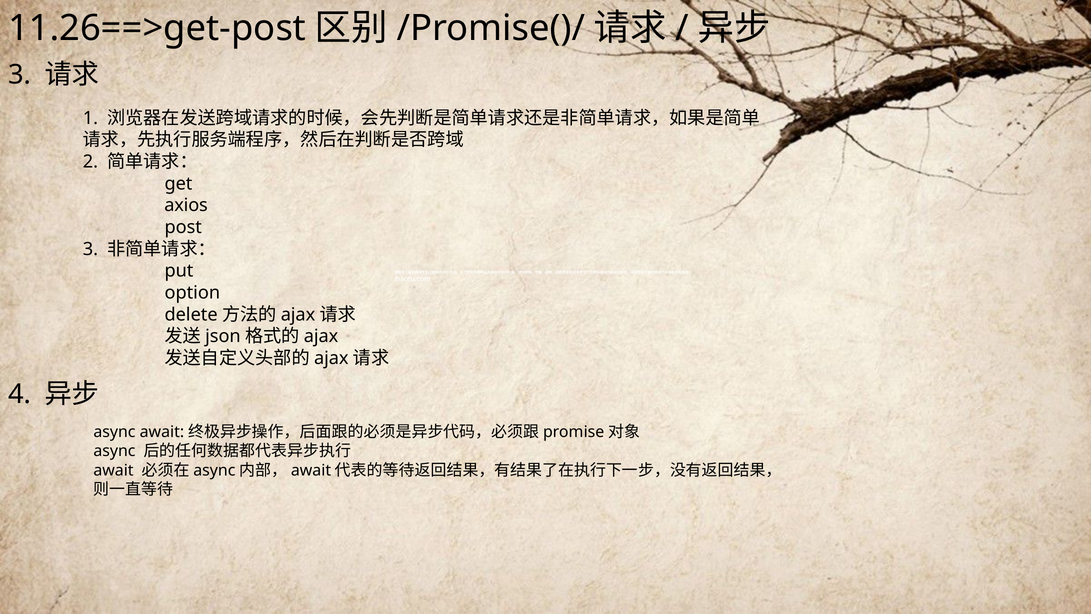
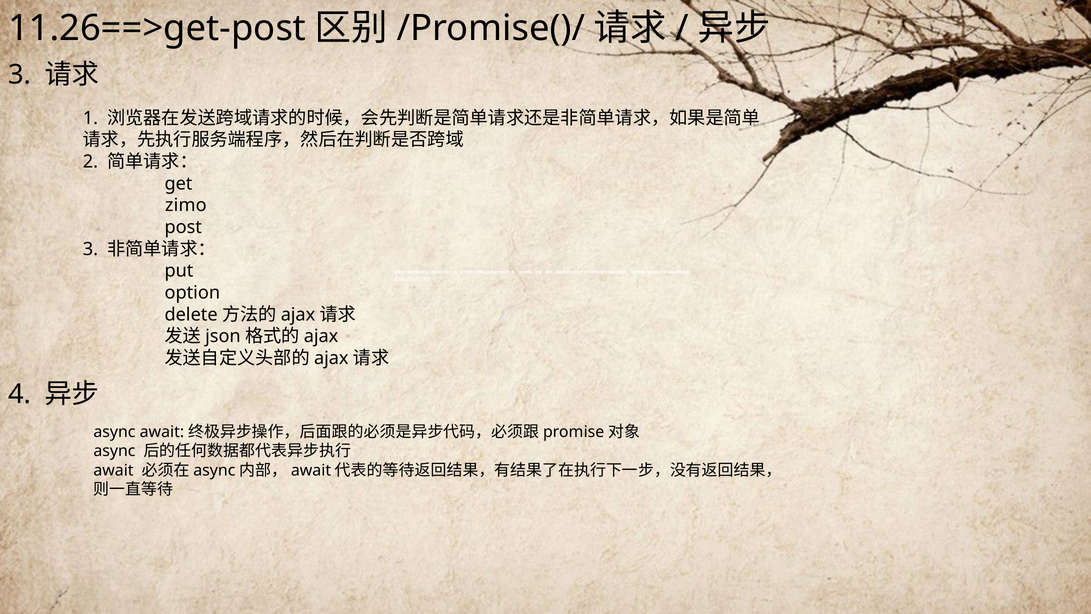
axios: axios -> zimo
